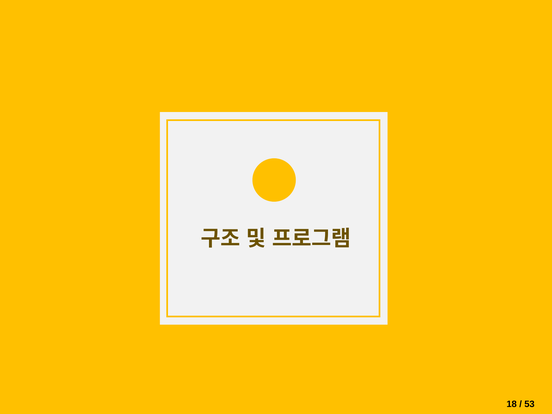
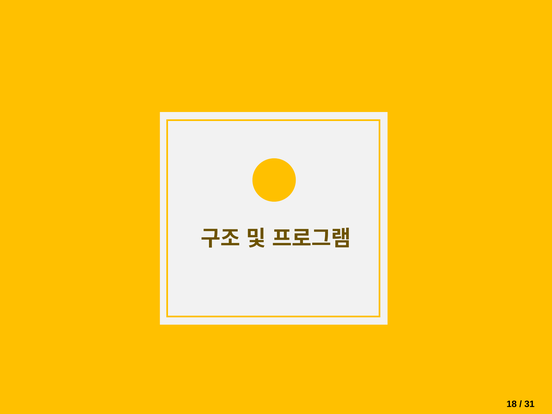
53: 53 -> 31
